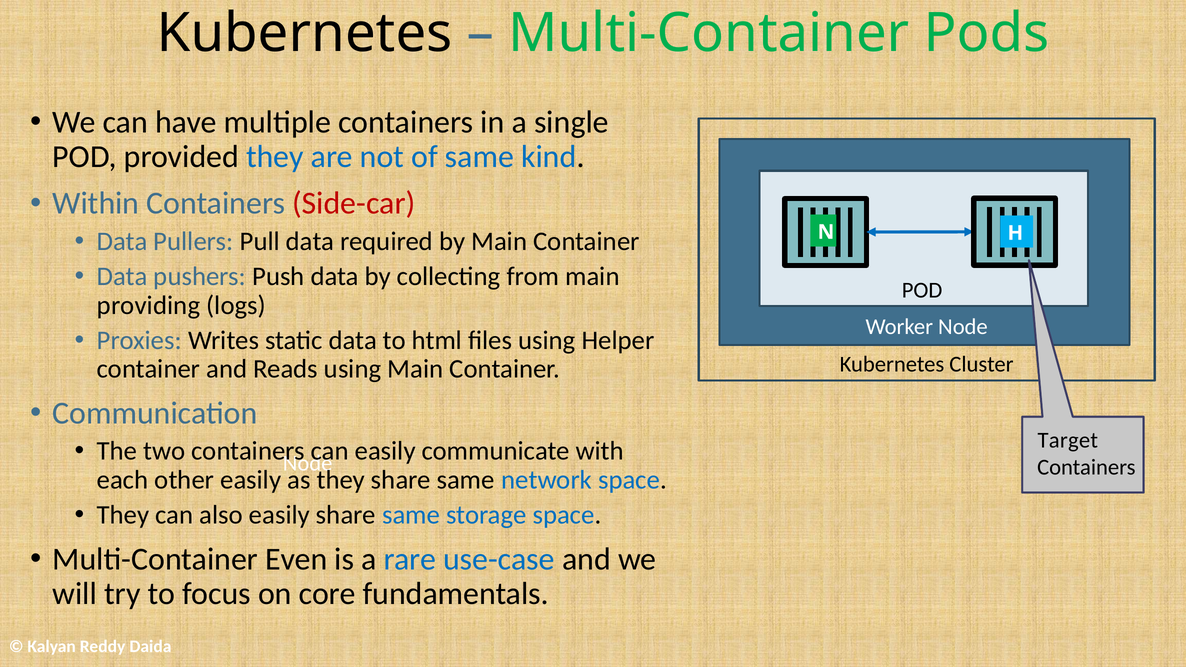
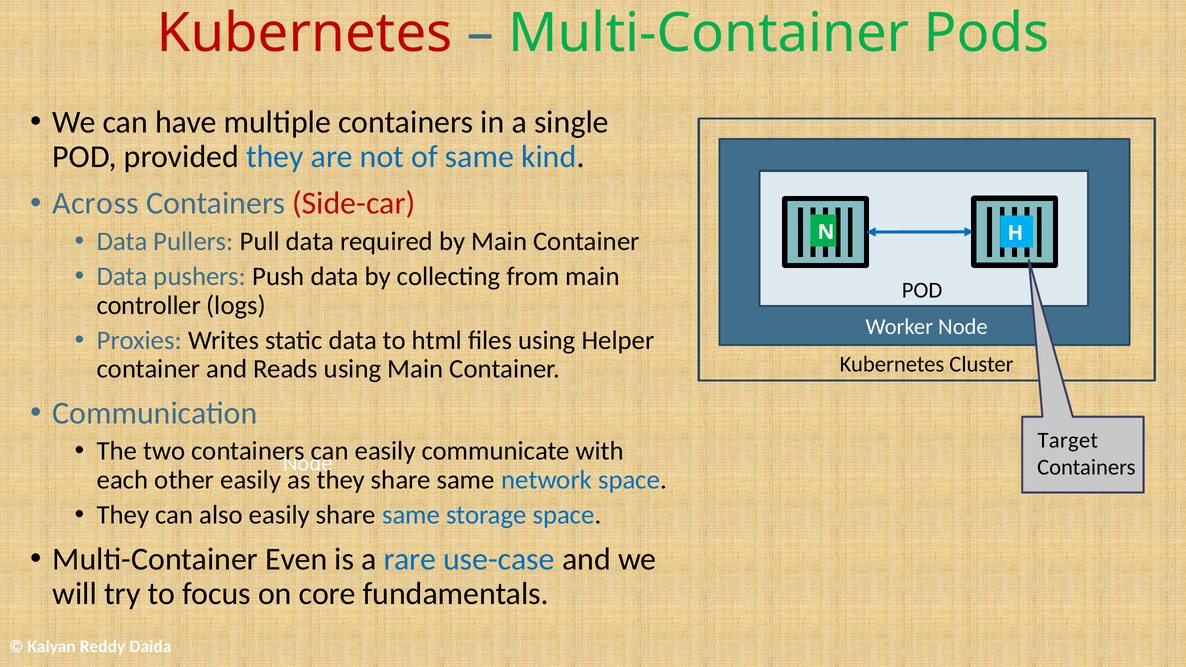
Kubernetes at (305, 33) colour: black -> red
Within: Within -> Across
providing: providing -> controller
